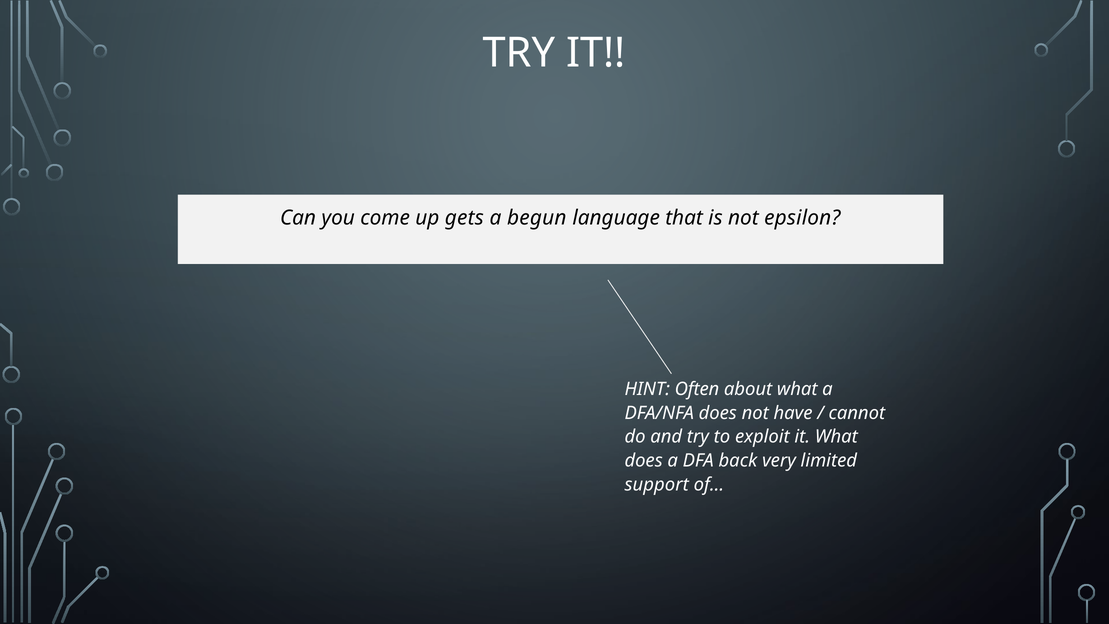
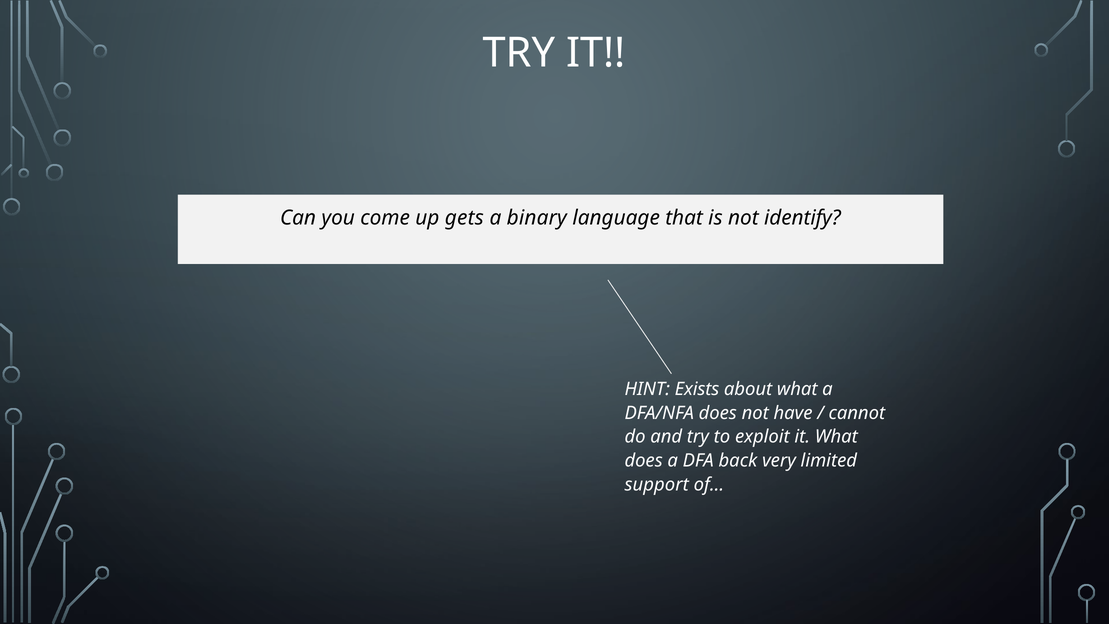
begun: begun -> binary
epsilon: epsilon -> identify
Often: Often -> Exists
